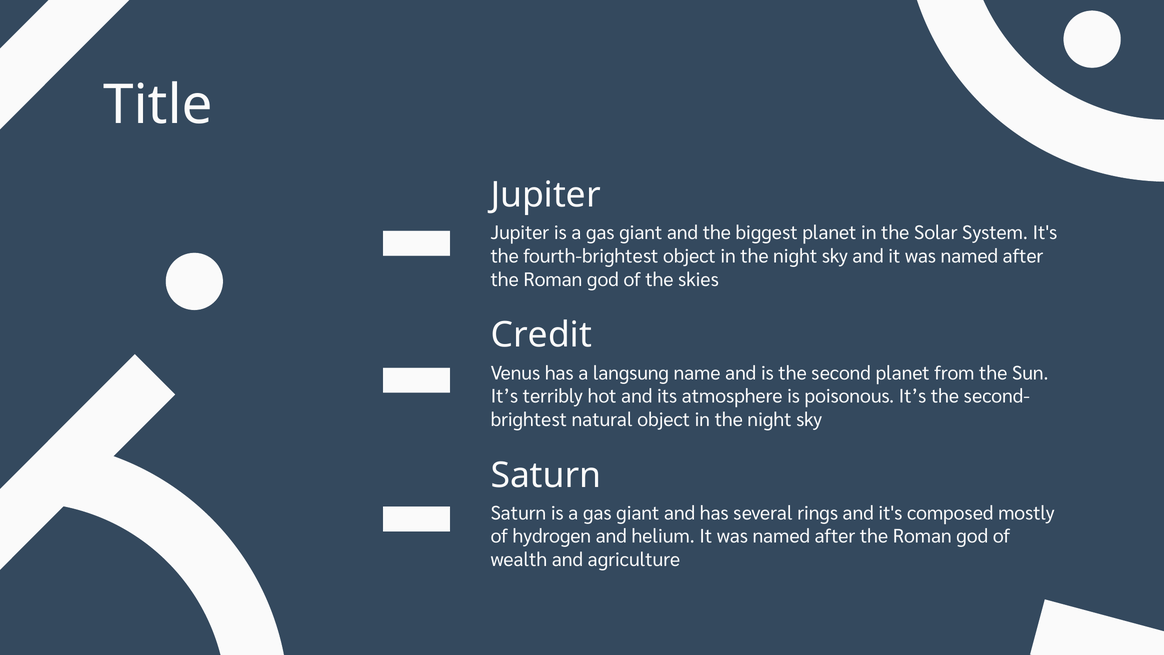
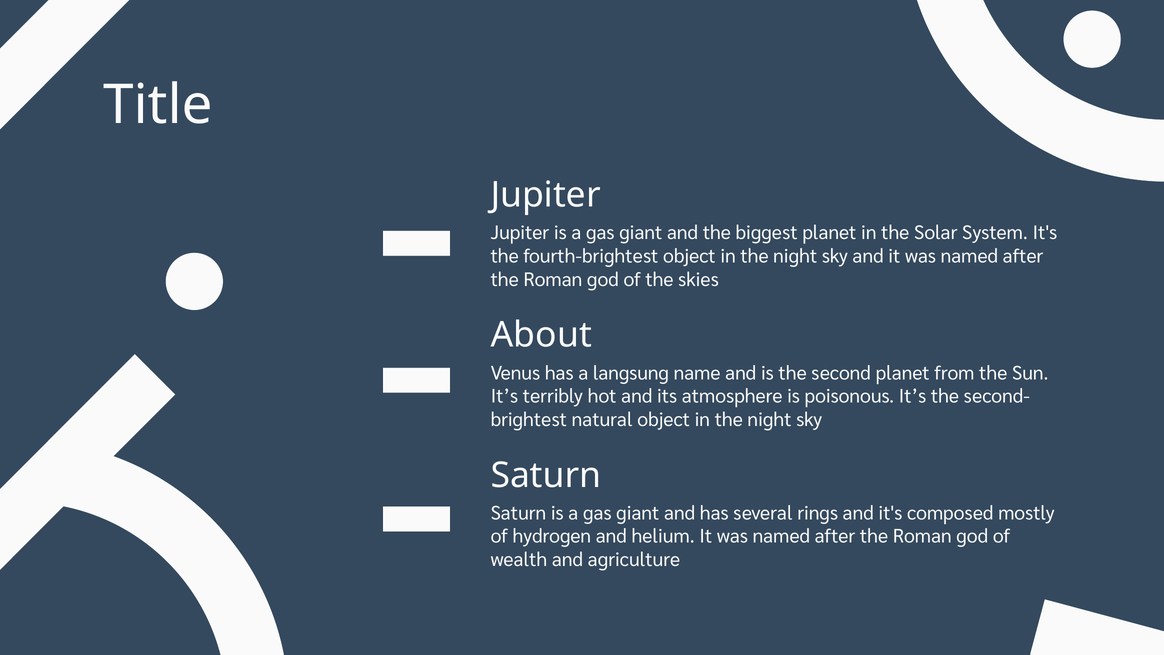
Credit: Credit -> About
